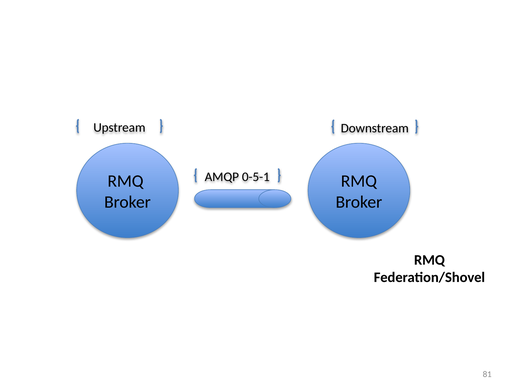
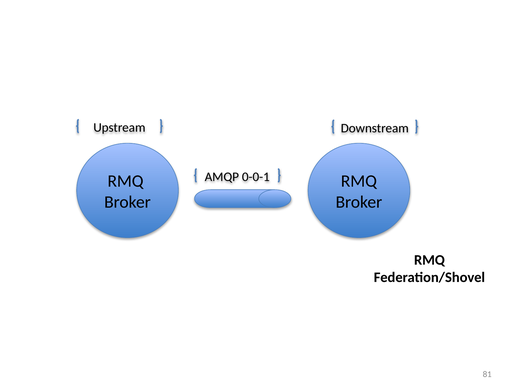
0-5-1: 0-5-1 -> 0-0-1
